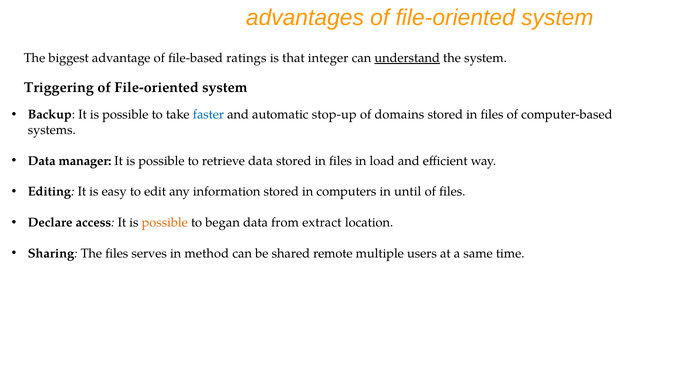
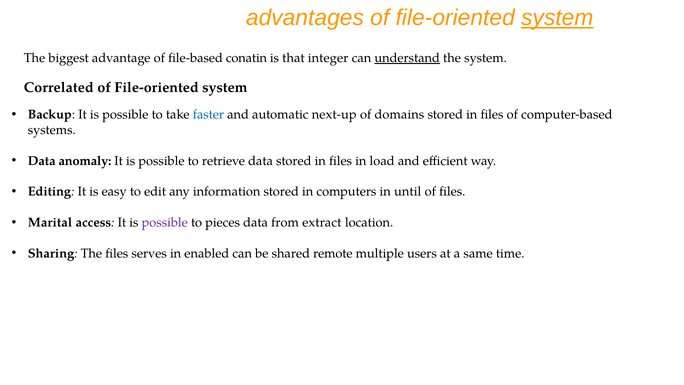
system at (557, 18) underline: none -> present
ratings: ratings -> conatin
Triggering: Triggering -> Correlated
stop-up: stop-up -> next-up
manager: manager -> anomaly
Declare: Declare -> Marital
possible at (165, 222) colour: orange -> purple
began: began -> pieces
method: method -> enabled
